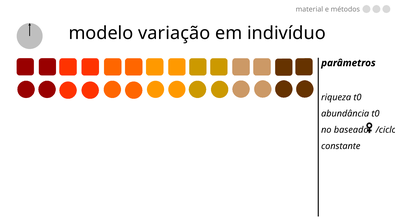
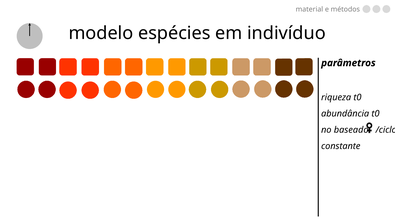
variação: variação -> espécies
